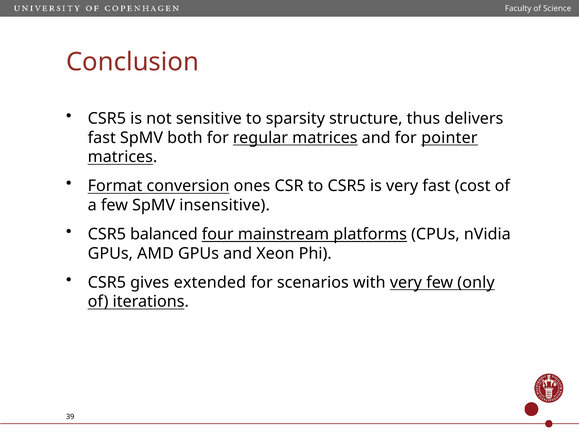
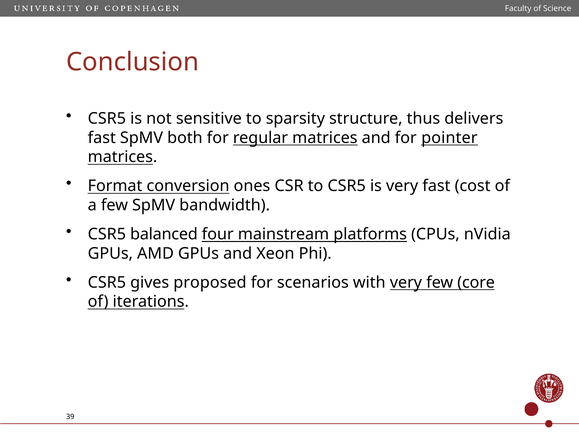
insensitive: insensitive -> bandwidth
extended: extended -> proposed
only: only -> core
